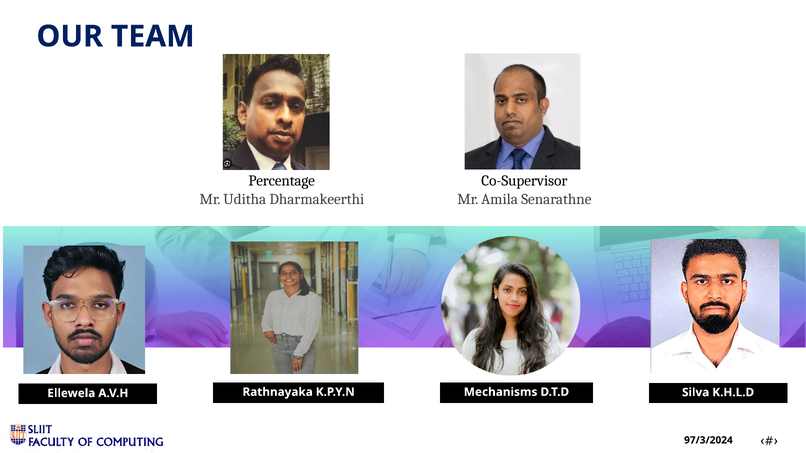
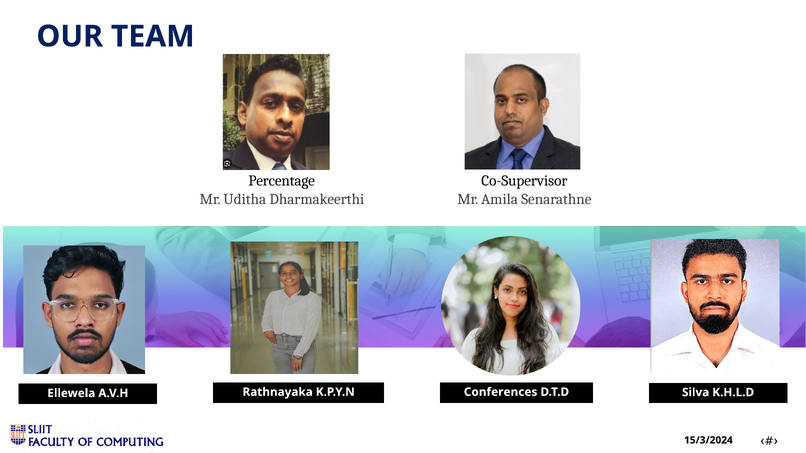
Mechanisms: Mechanisms -> Conferences
97/3/2024: 97/3/2024 -> 15/3/2024
